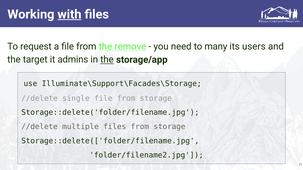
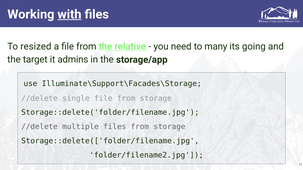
request: request -> resized
remove: remove -> relative
users: users -> going
the at (107, 60) underline: present -> none
